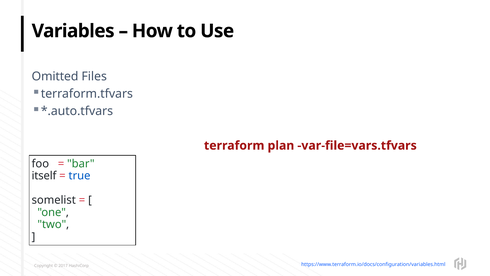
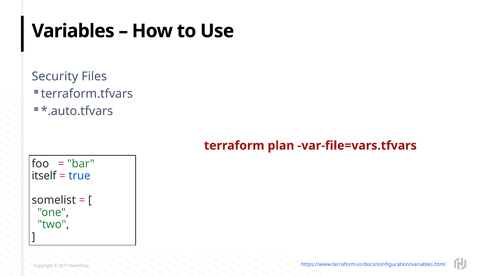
Omitted: Omitted -> Security
